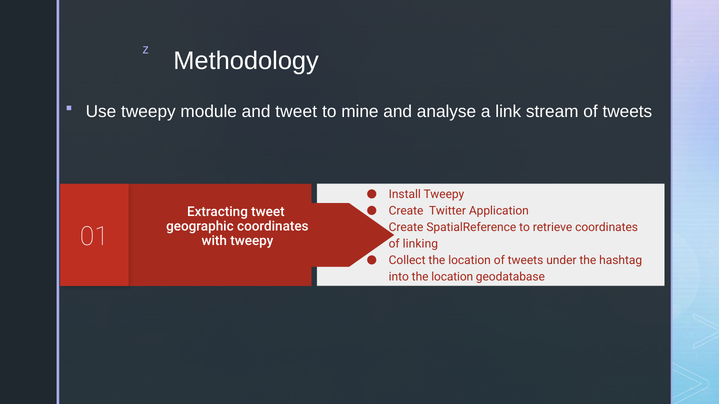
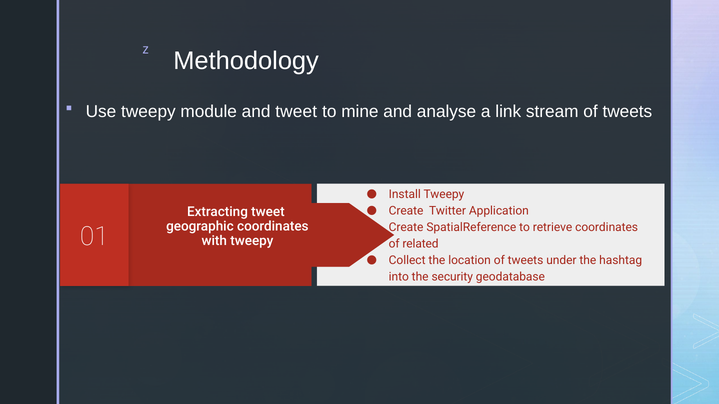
linking: linking -> related
into the location: location -> security
